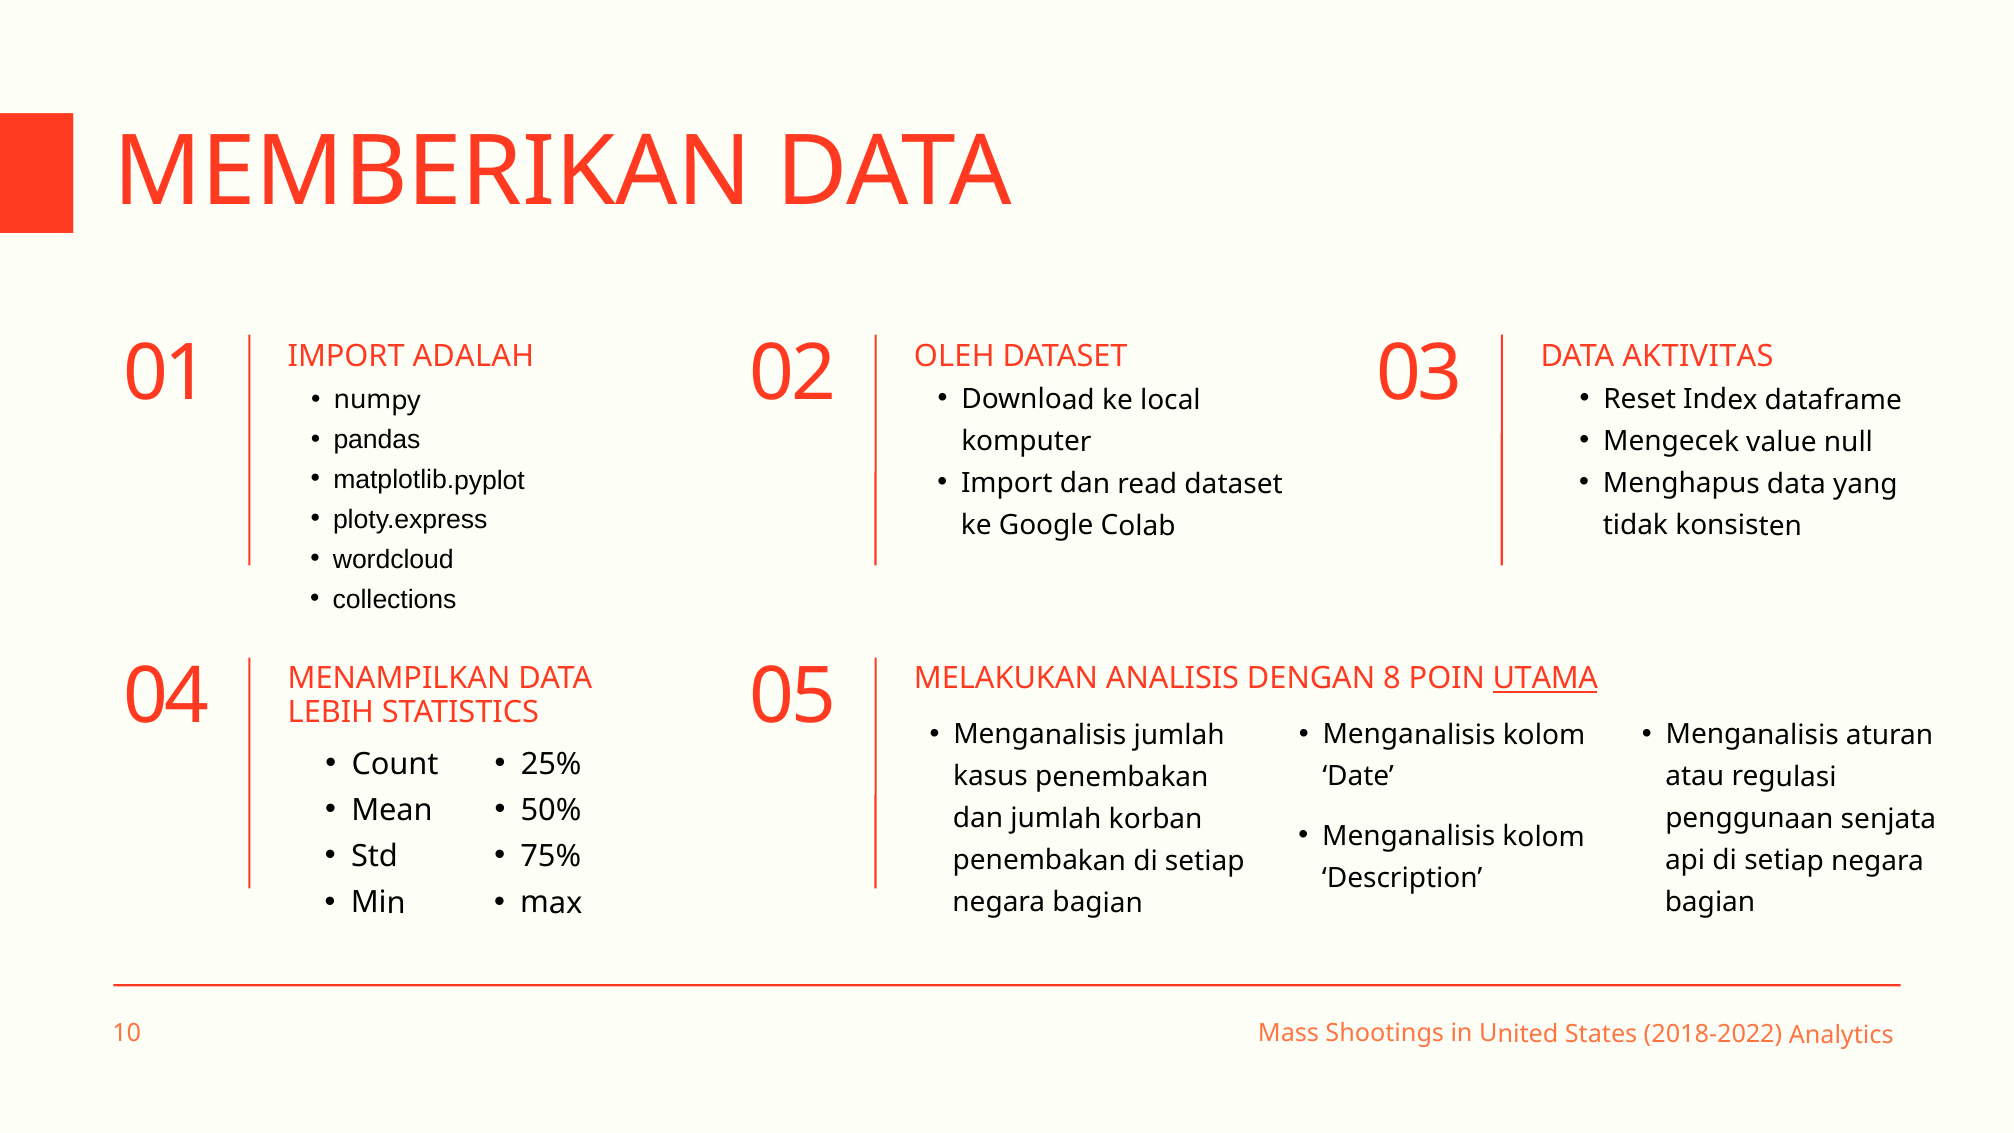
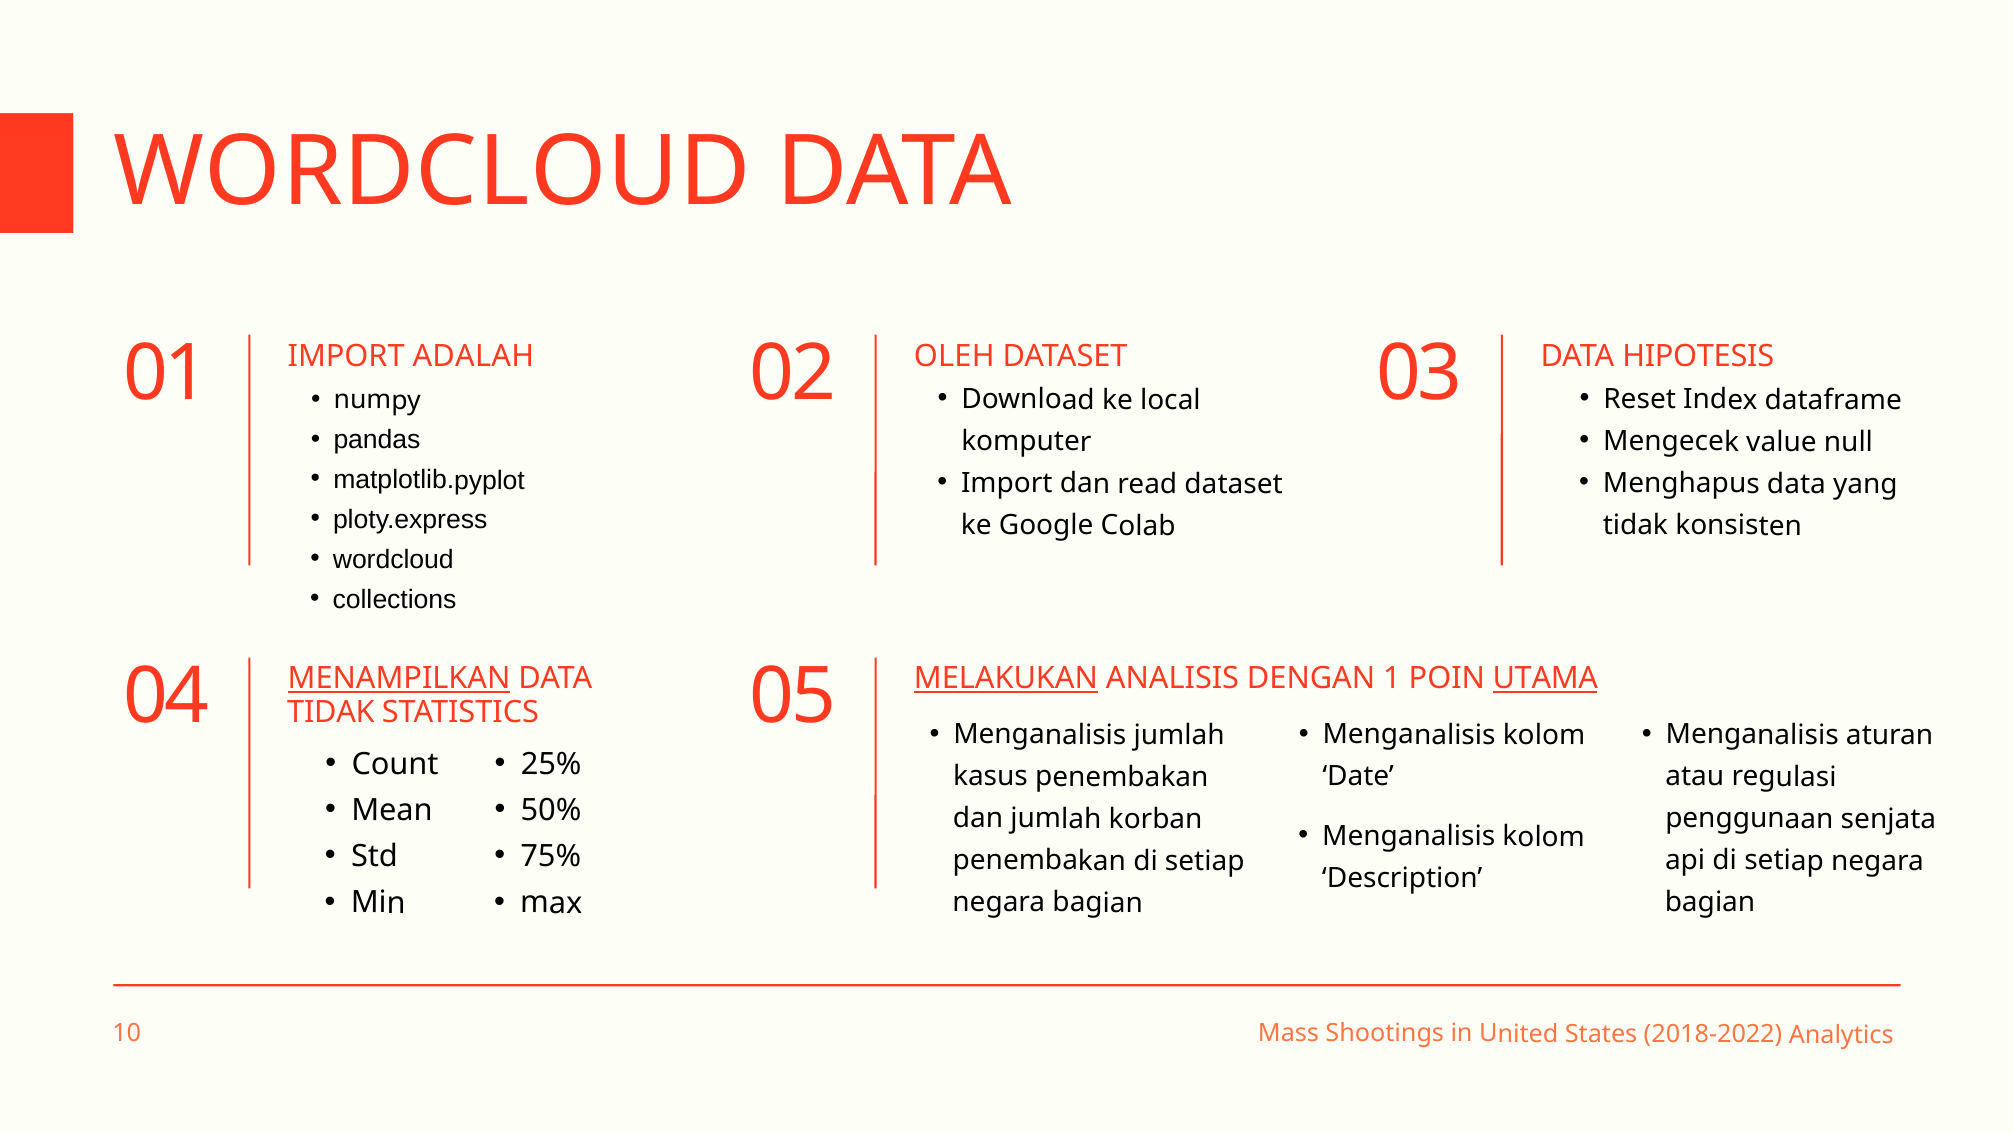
MEMBERIKAN at (433, 173): MEMBERIKAN -> WORDCLOUD
AKTIVITAS: AKTIVITAS -> HIPOTESIS
MENAMPILKAN underline: none -> present
MELAKUKAN underline: none -> present
8: 8 -> 1
LEBIH at (331, 712): LEBIH -> TIDAK
